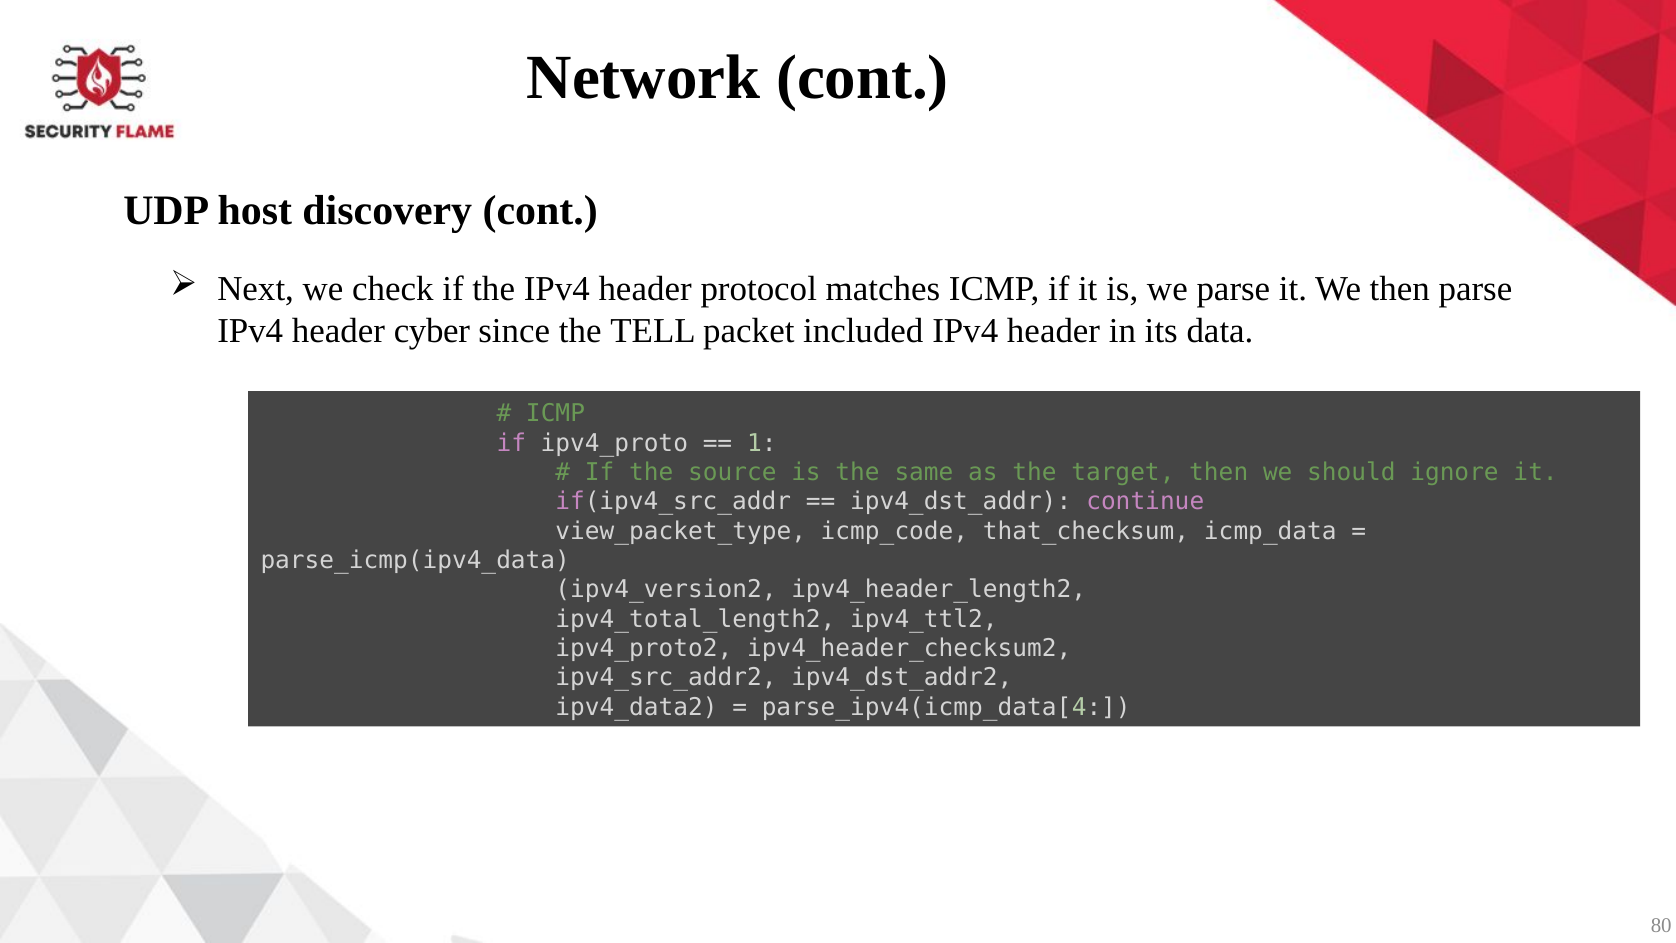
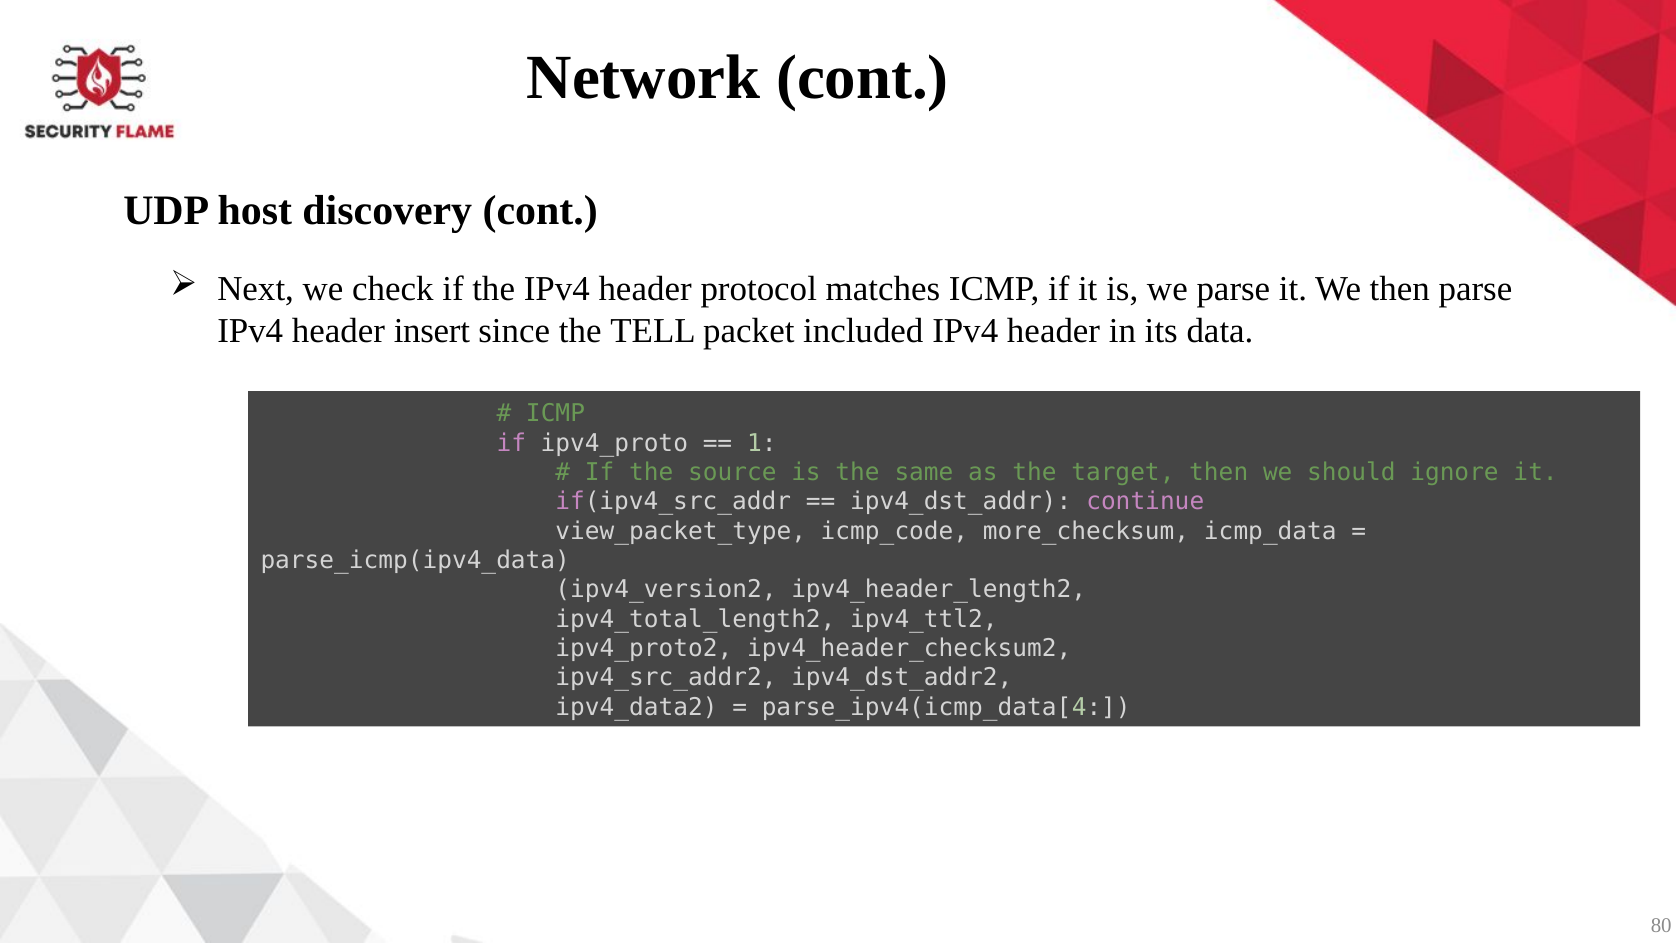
cyber: cyber -> insert
that_checksum: that_checksum -> more_checksum
